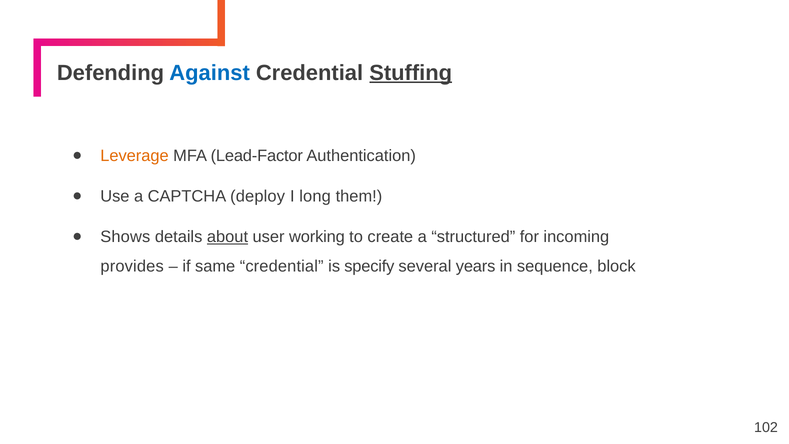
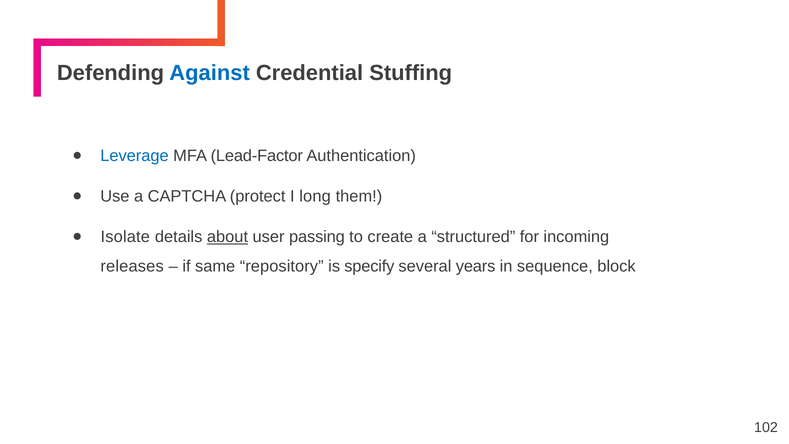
Stuffing underline: present -> none
Leverage colour: orange -> blue
deploy: deploy -> protect
Shows: Shows -> Isolate
working: working -> passing
provides: provides -> releases
same credential: credential -> repository
